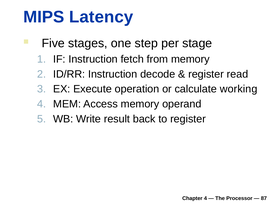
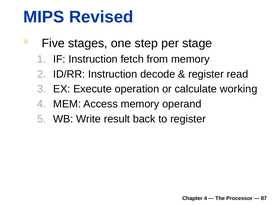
Latency: Latency -> Revised
